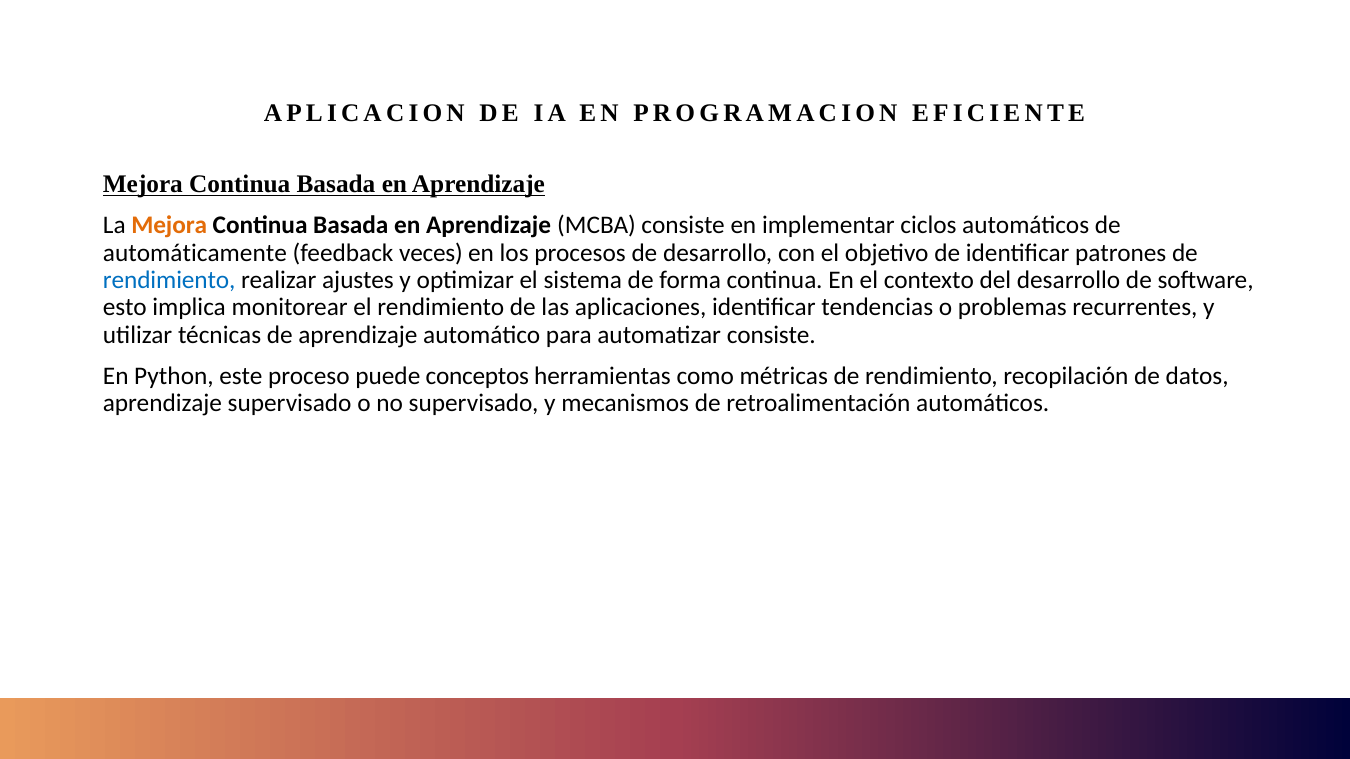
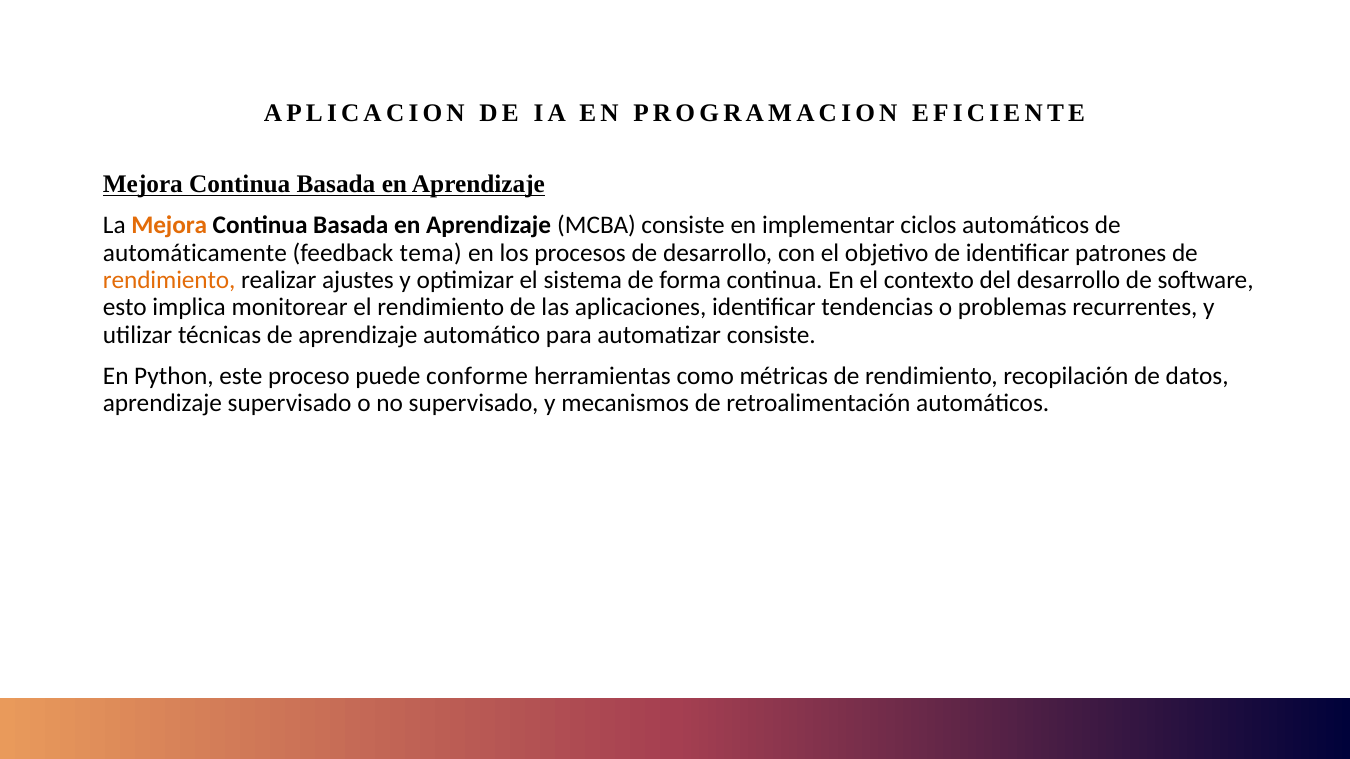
veces: veces -> tema
rendimiento at (169, 280) colour: blue -> orange
conceptos: conceptos -> conforme
